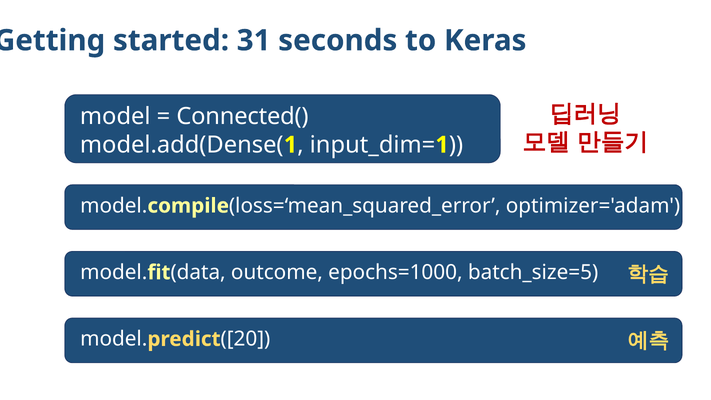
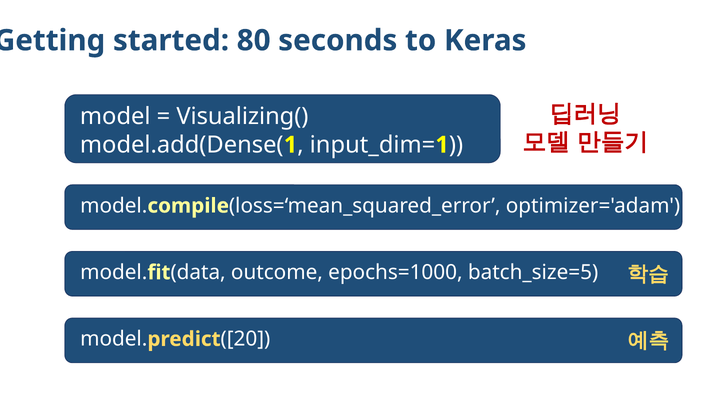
31: 31 -> 80
Connected(: Connected( -> Visualizing(
